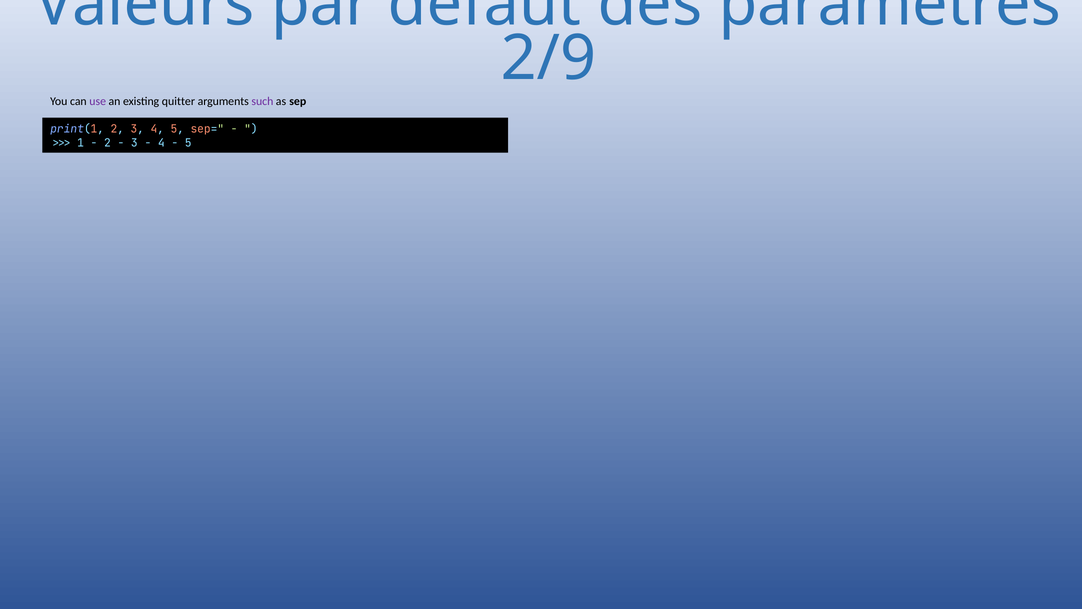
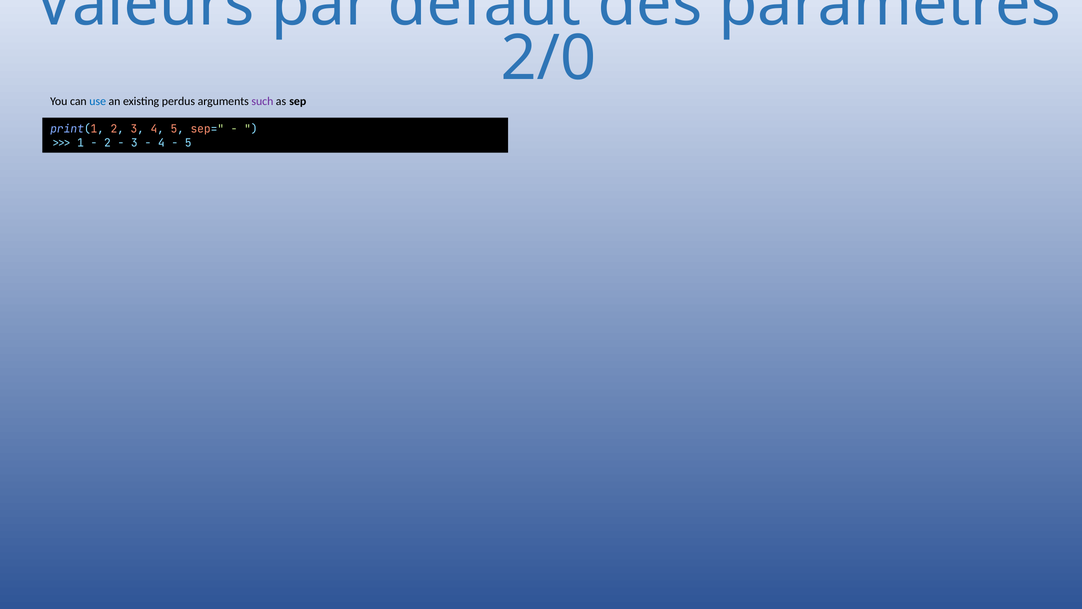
2/9: 2/9 -> 2/0
use colour: purple -> blue
quitter: quitter -> perdus
